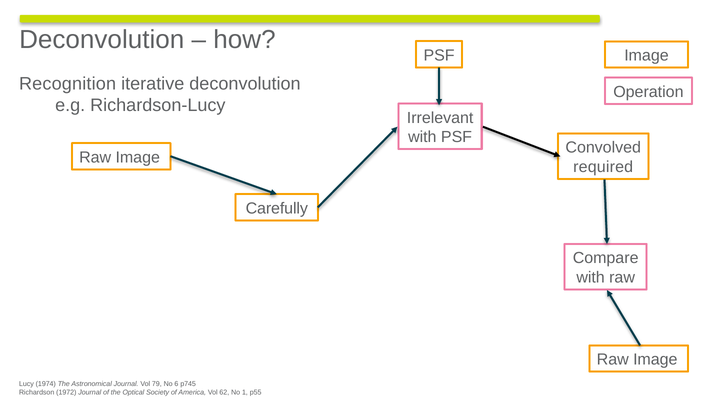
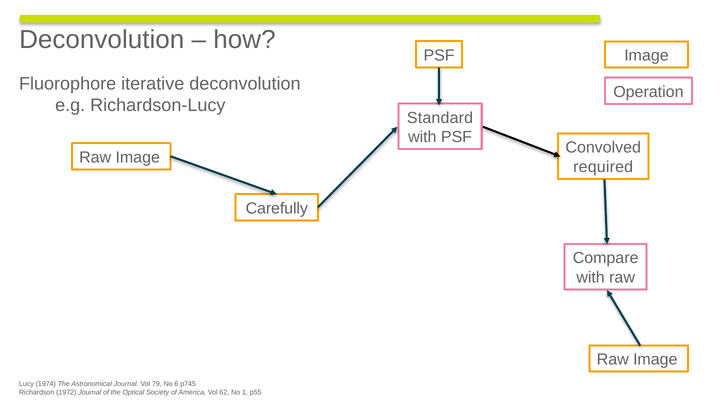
Recognition: Recognition -> Fluorophore
Irrelevant: Irrelevant -> Standard
